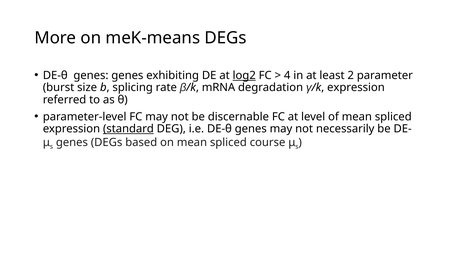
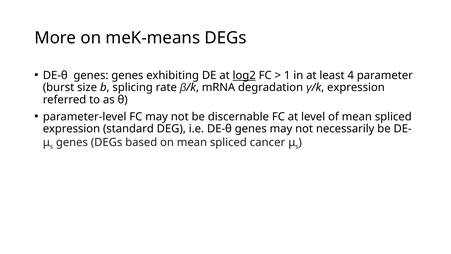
4: 4 -> 1
2: 2 -> 4
standard underline: present -> none
course: course -> cancer
